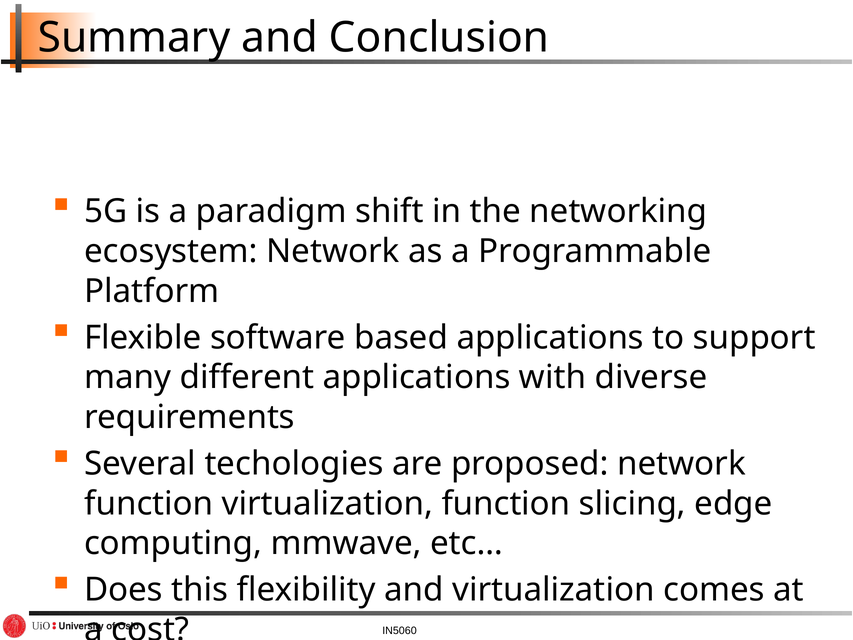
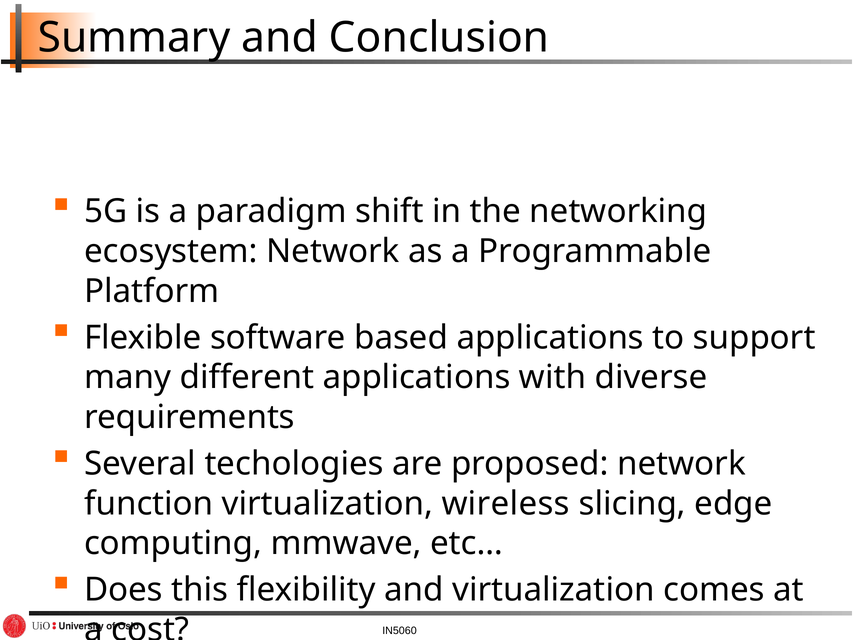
virtualization function: function -> wireless
